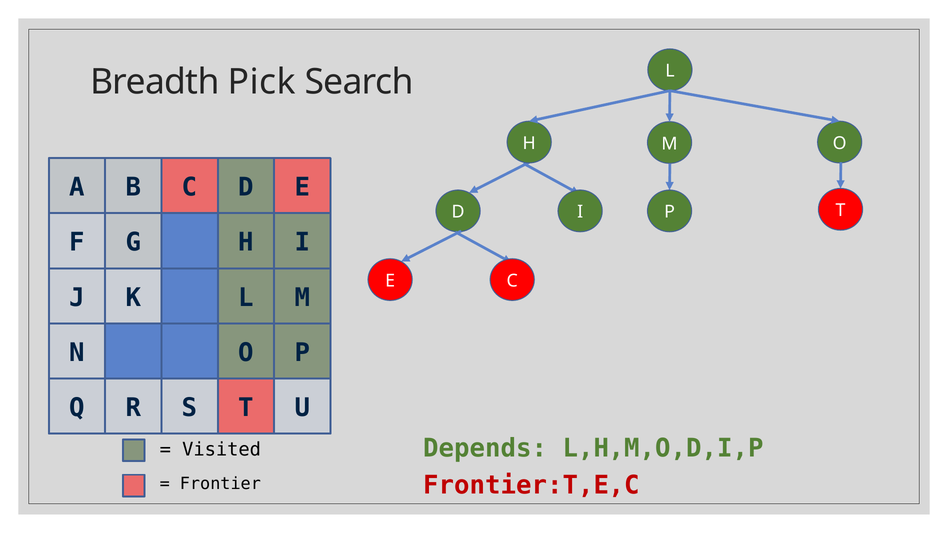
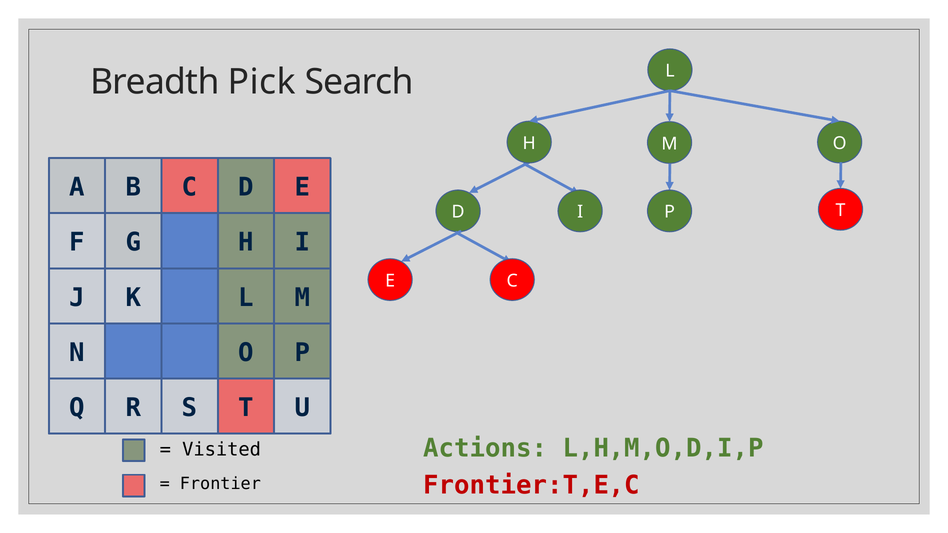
Depends: Depends -> Actions
